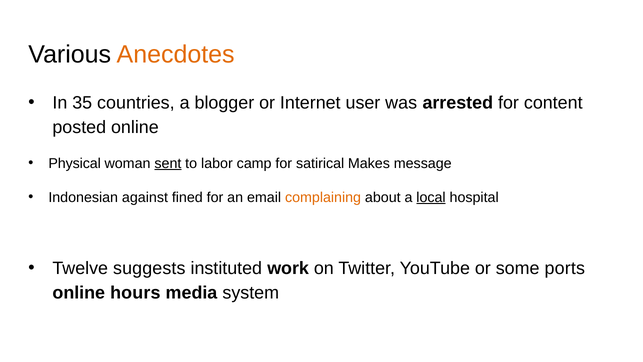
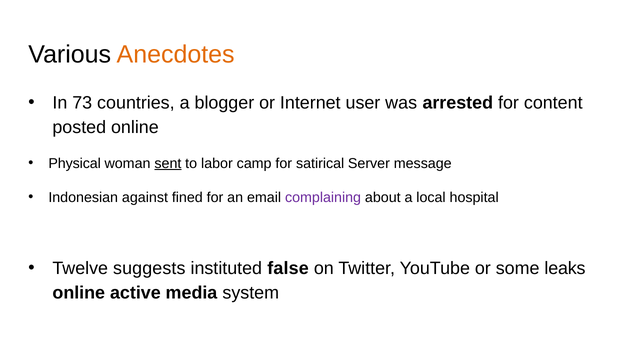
35: 35 -> 73
Makes: Makes -> Server
complaining colour: orange -> purple
local underline: present -> none
work: work -> false
ports: ports -> leaks
hours: hours -> active
